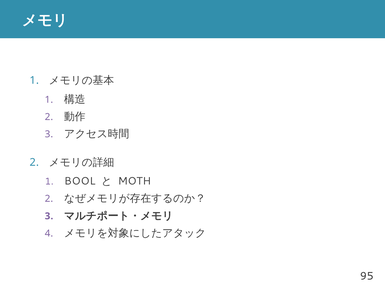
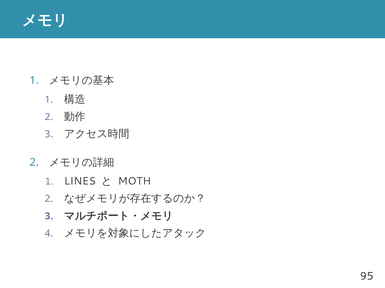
BOOL: BOOL -> LINES
